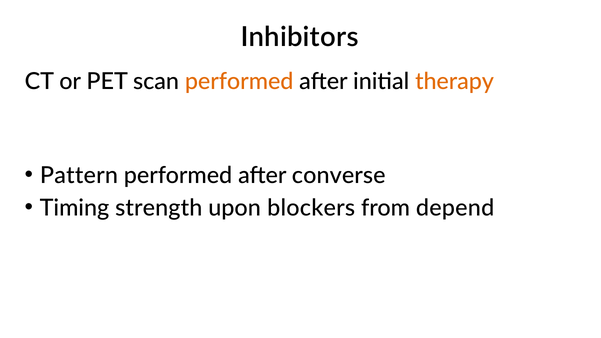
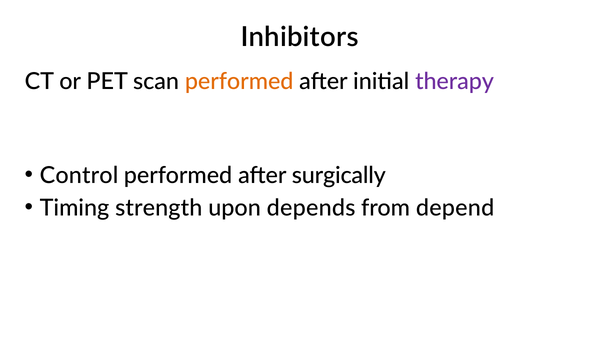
therapy colour: orange -> purple
Pattern: Pattern -> Control
converse: converse -> surgically
blockers: blockers -> depends
